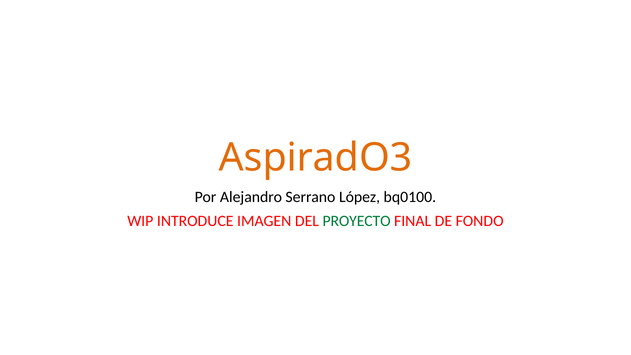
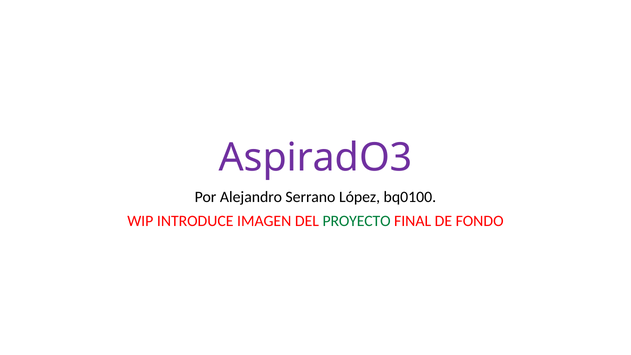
AspiradO3 colour: orange -> purple
